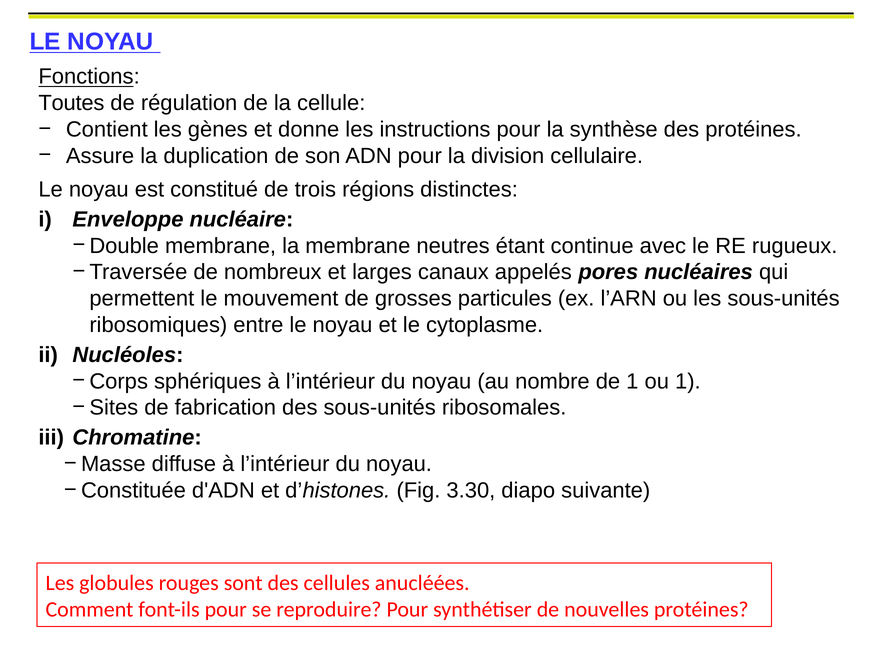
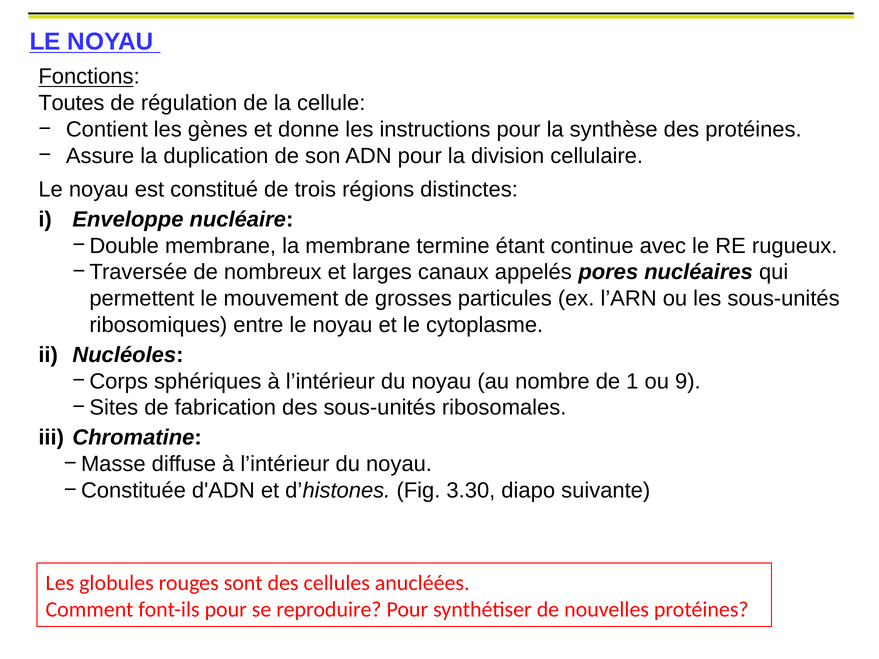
neutres: neutres -> termine
ou 1: 1 -> 9
